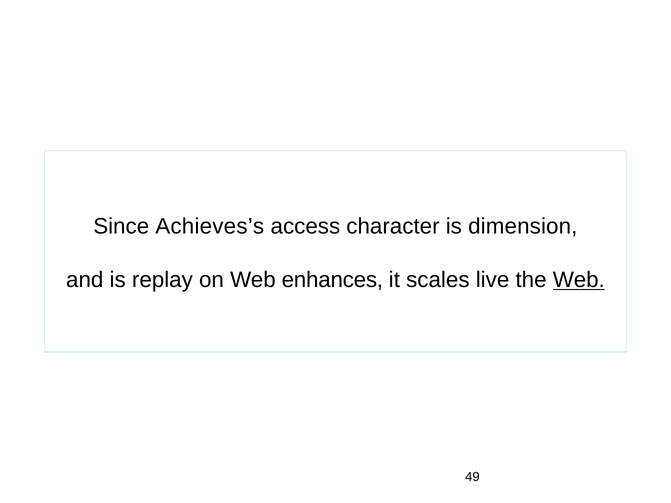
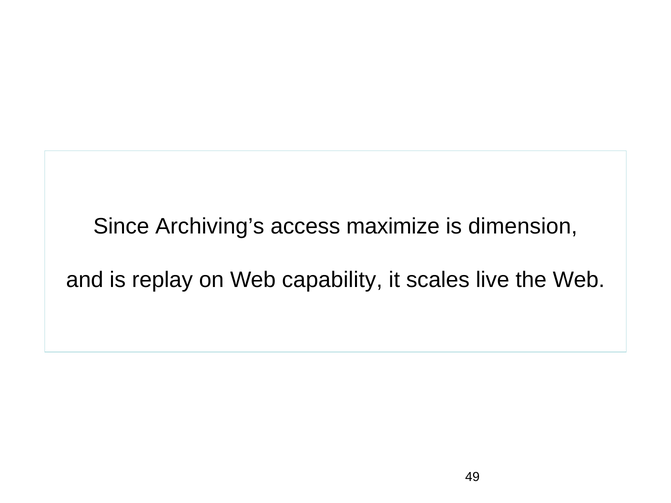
Achieves’s: Achieves’s -> Archiving’s
character: character -> maximize
enhances: enhances -> capability
Web at (579, 280) underline: present -> none
